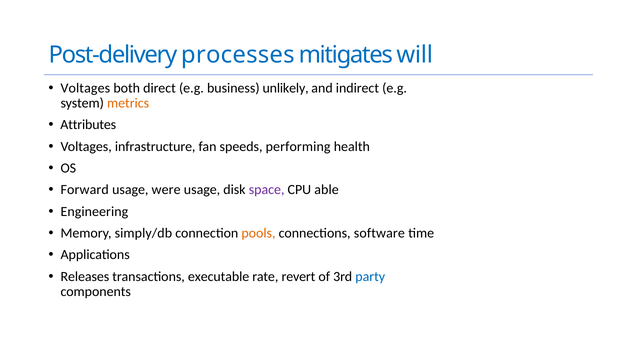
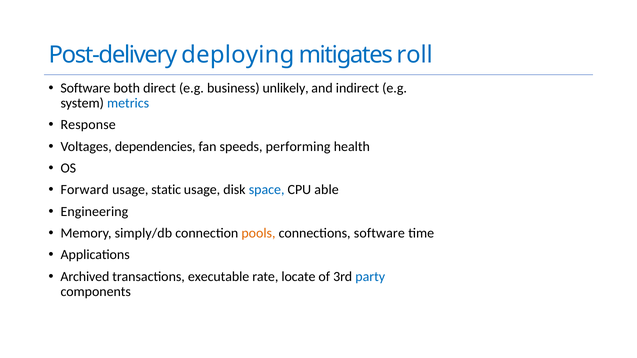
processes: processes -> deploying
will: will -> roll
Voltages at (85, 88): Voltages -> Software
metrics colour: orange -> blue
Attributes: Attributes -> Response
infrastructure: infrastructure -> dependencies
were: were -> static
space colour: purple -> blue
Releases: Releases -> Archived
revert: revert -> locate
